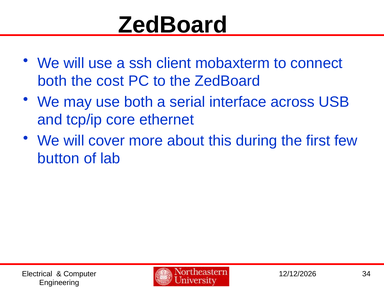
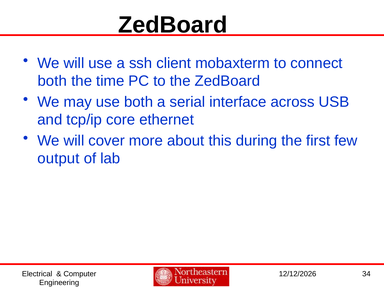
cost: cost -> time
button: button -> output
